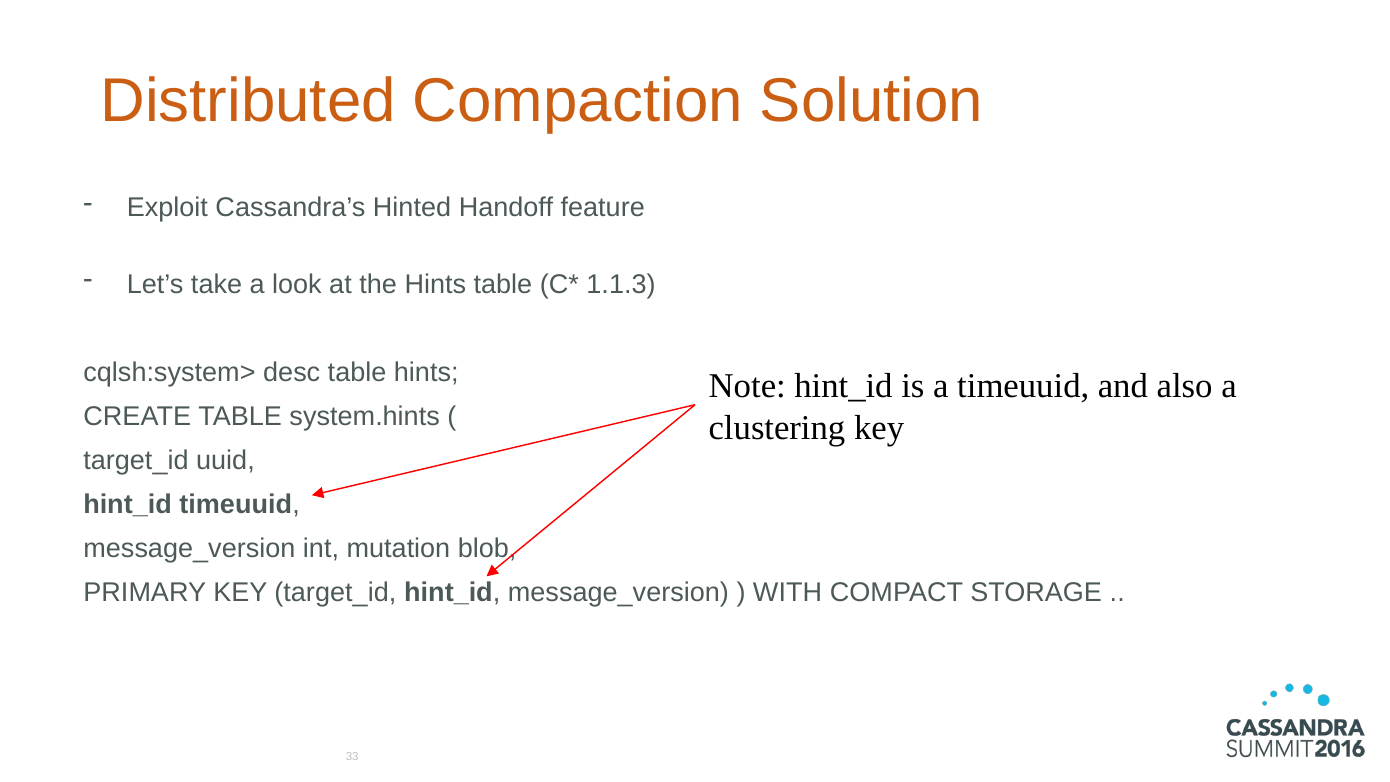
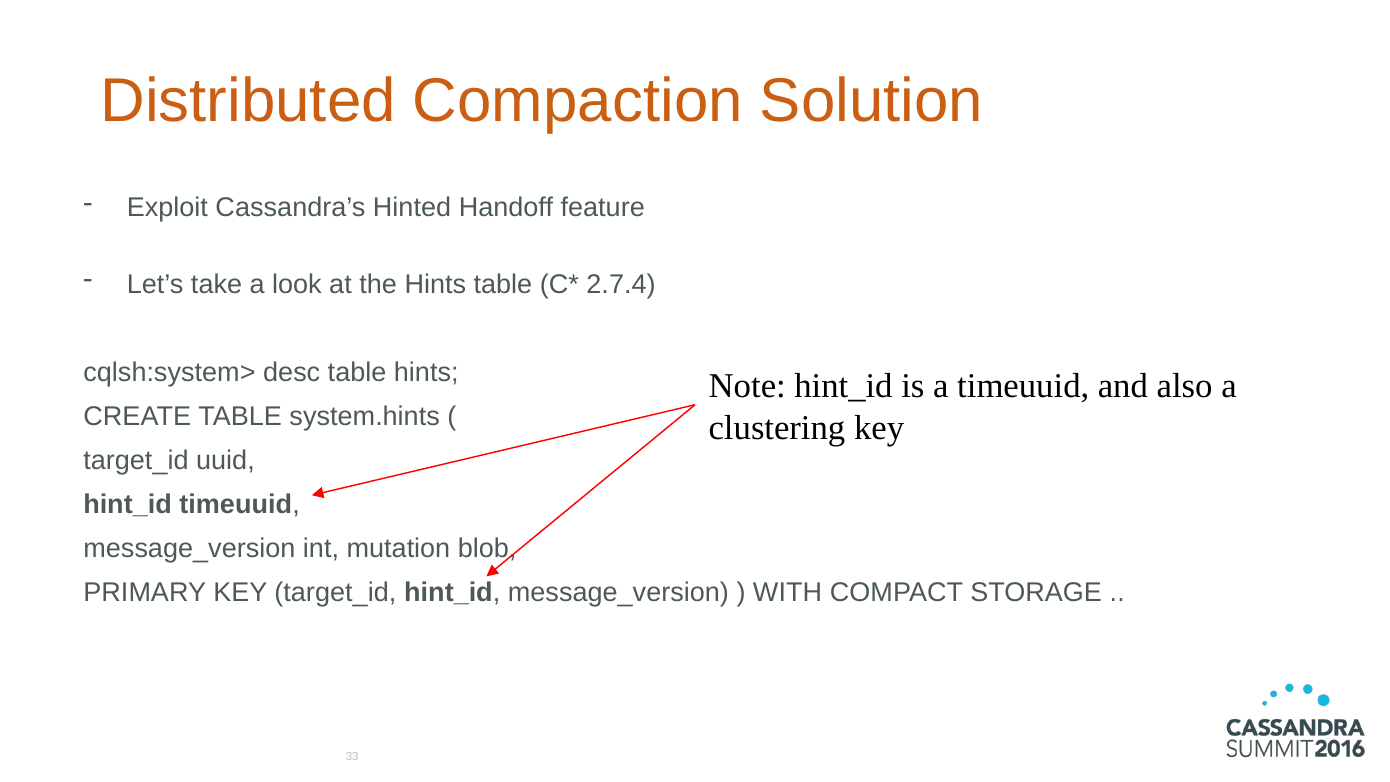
1.1.3: 1.1.3 -> 2.7.4
